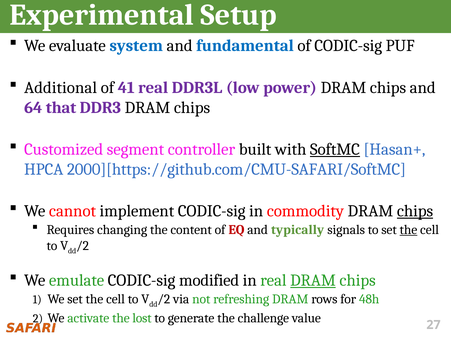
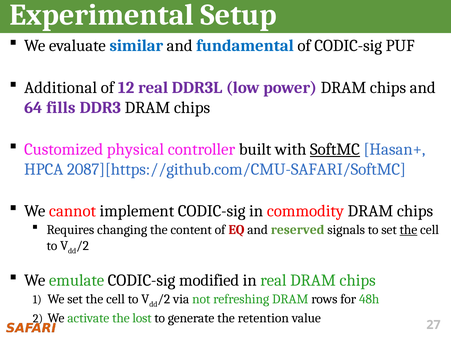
system: system -> similar
41: 41 -> 12
that: that -> fills
segment: segment -> physical
2000][https://github.com/CMU-SAFARI/SoftMC: 2000][https://github.com/CMU-SAFARI/SoftMC -> 2087][https://github.com/CMU-SAFARI/SoftMC
chips at (415, 211) underline: present -> none
typically: typically -> reserved
DRAM at (313, 281) underline: present -> none
challenge: challenge -> retention
